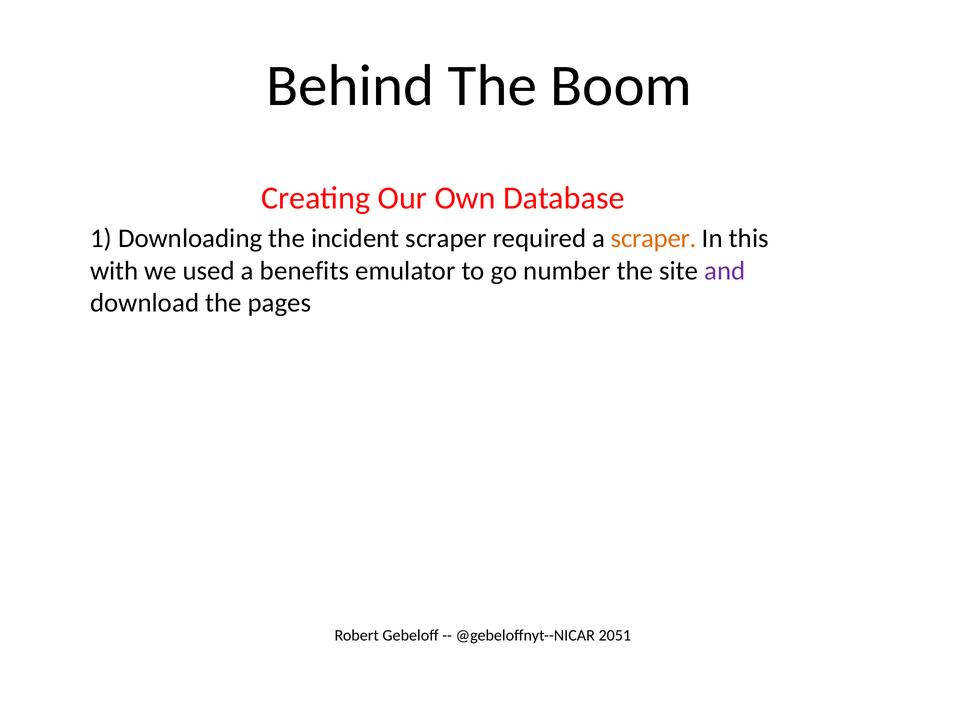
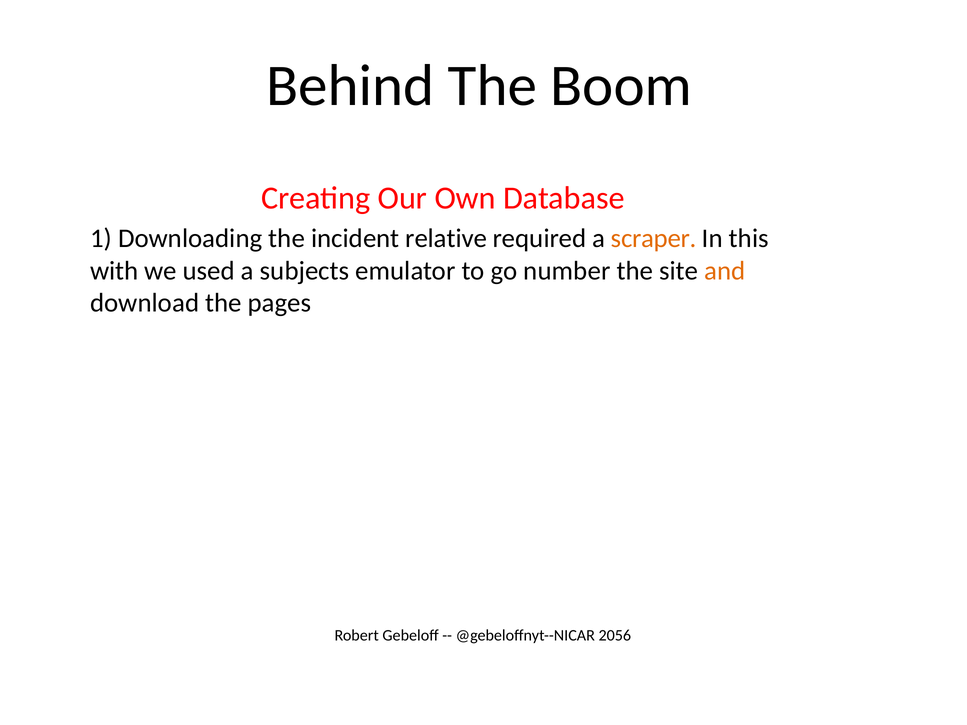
incident scraper: scraper -> relative
benefits: benefits -> subjects
and colour: purple -> orange
2051: 2051 -> 2056
